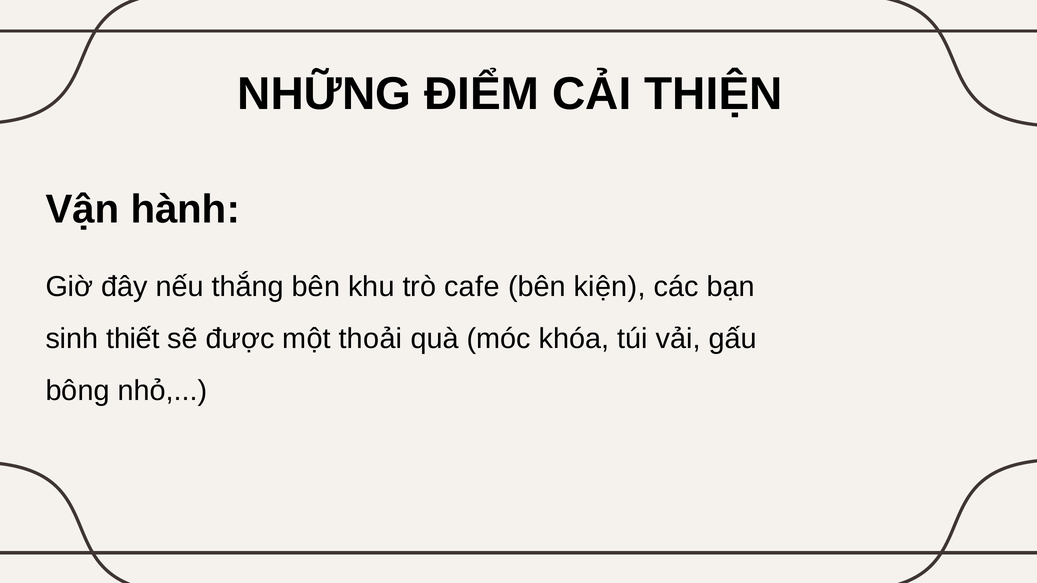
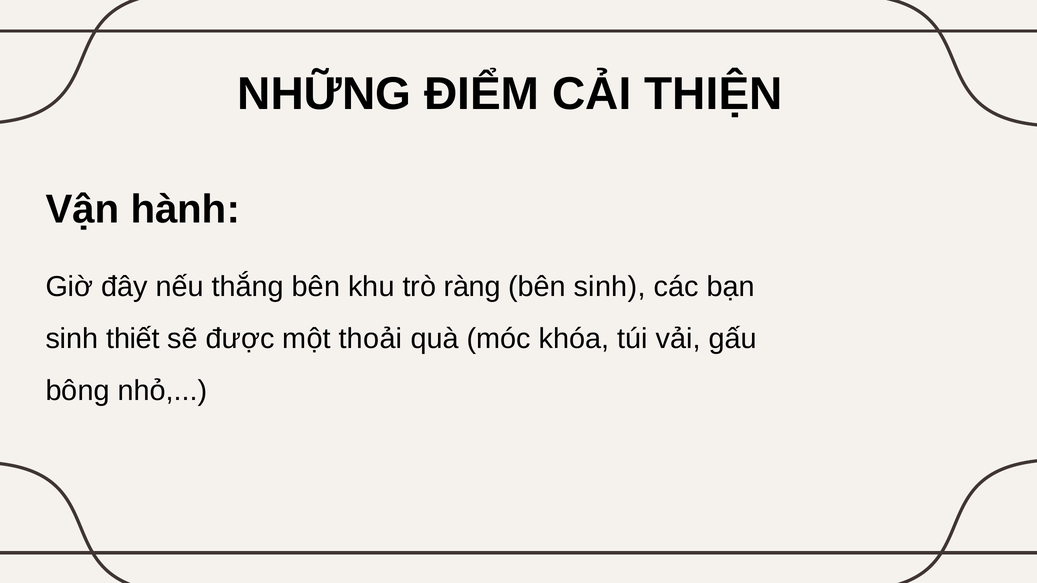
cafe: cafe -> ràng
bên kiện: kiện -> sinh
